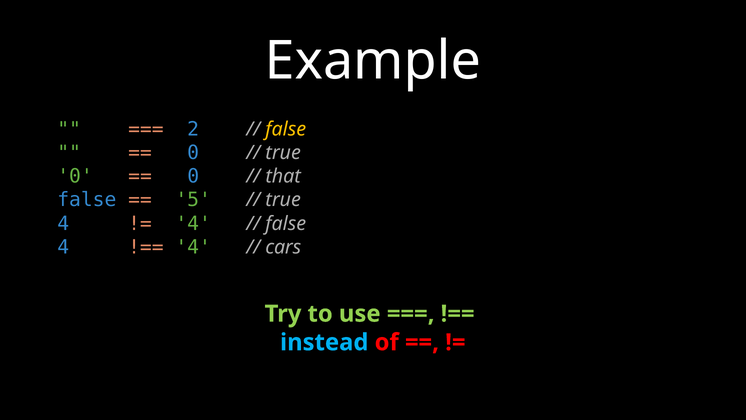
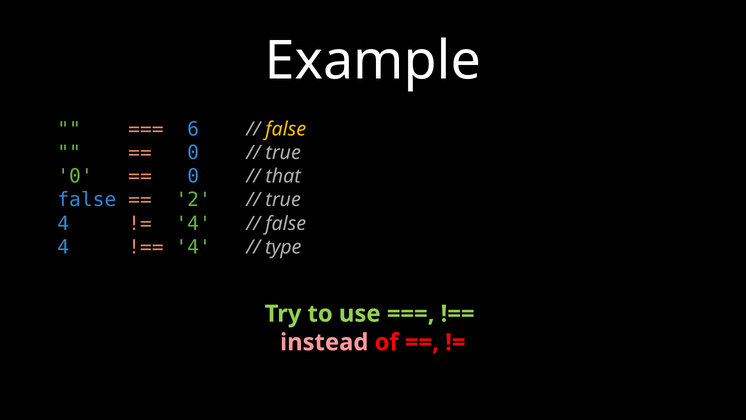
2: 2 -> 6
5: 5 -> 2
cars: cars -> type
instead colour: light blue -> pink
